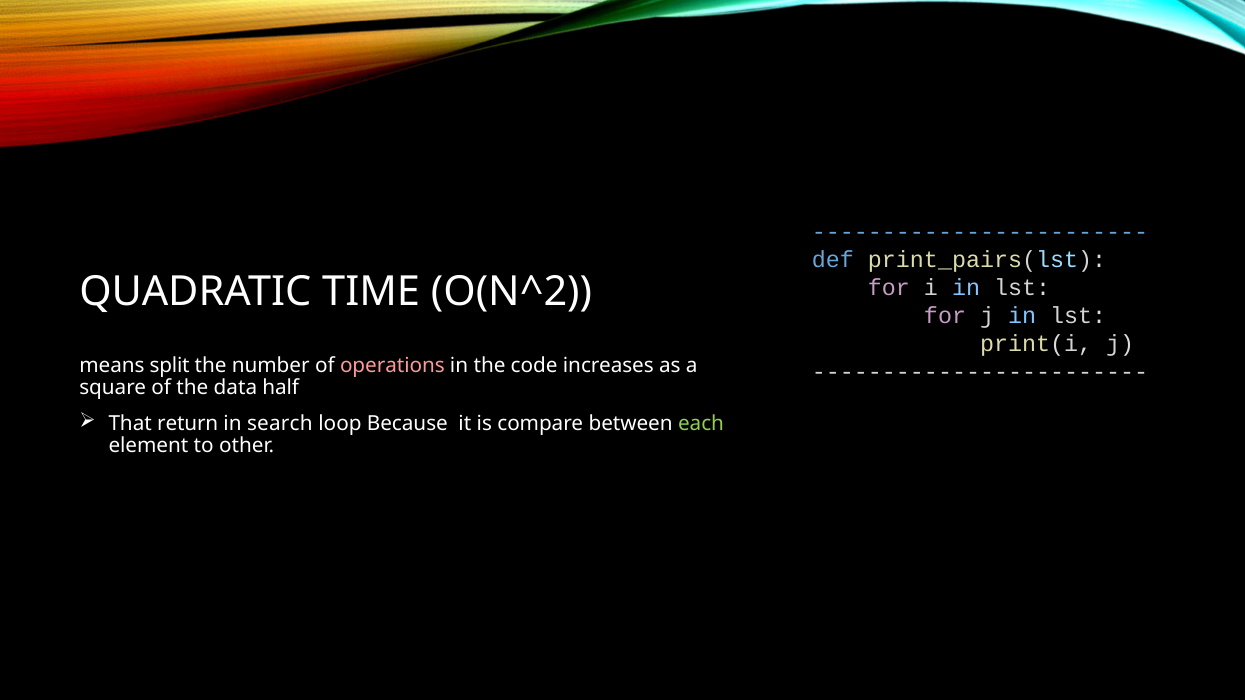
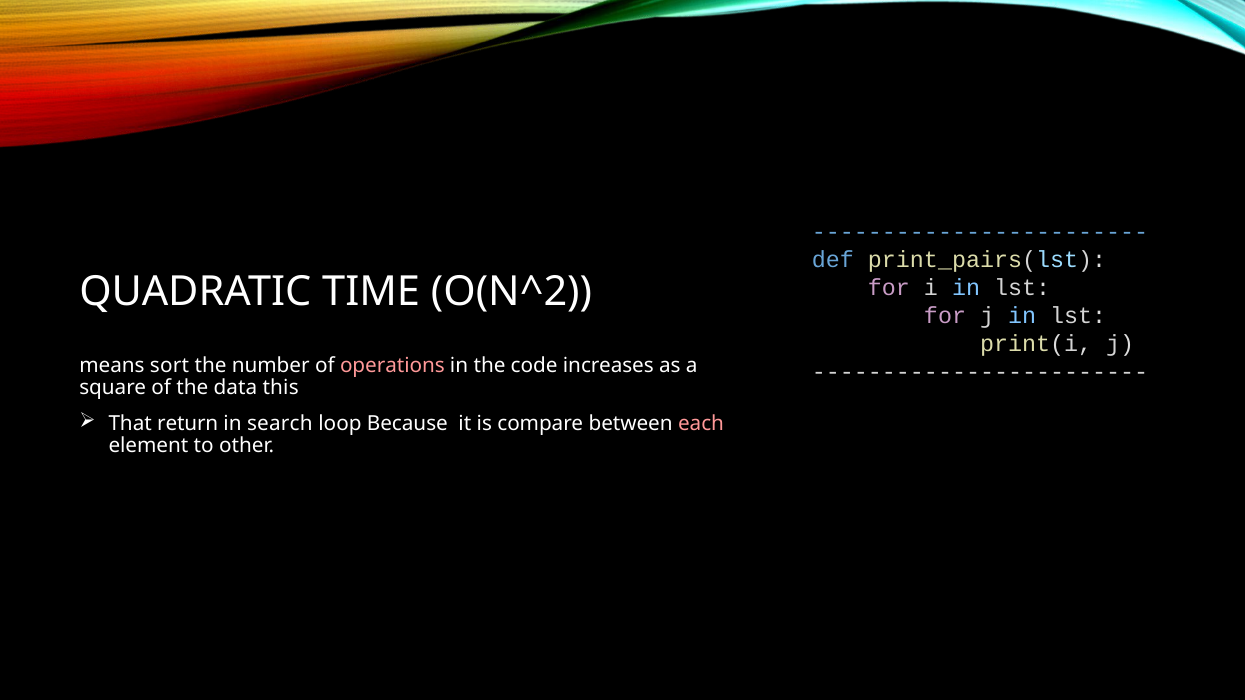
split: split -> sort
half: half -> this
each colour: light green -> pink
